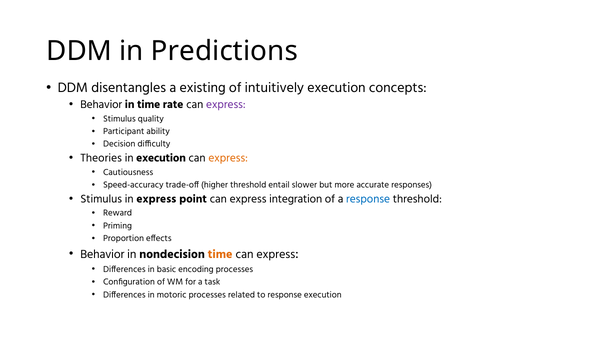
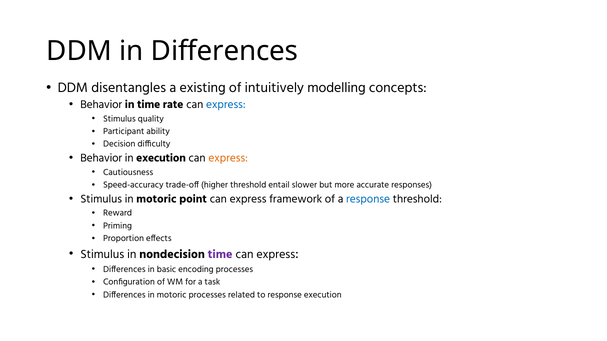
in Predictions: Predictions -> Differences
intuitively execution: execution -> modelling
express at (226, 105) colour: purple -> blue
Theories at (101, 158): Theories -> Behavior
express at (156, 199): express -> motoric
integration: integration -> framework
Behavior at (102, 255): Behavior -> Stimulus
time at (220, 255) colour: orange -> purple
